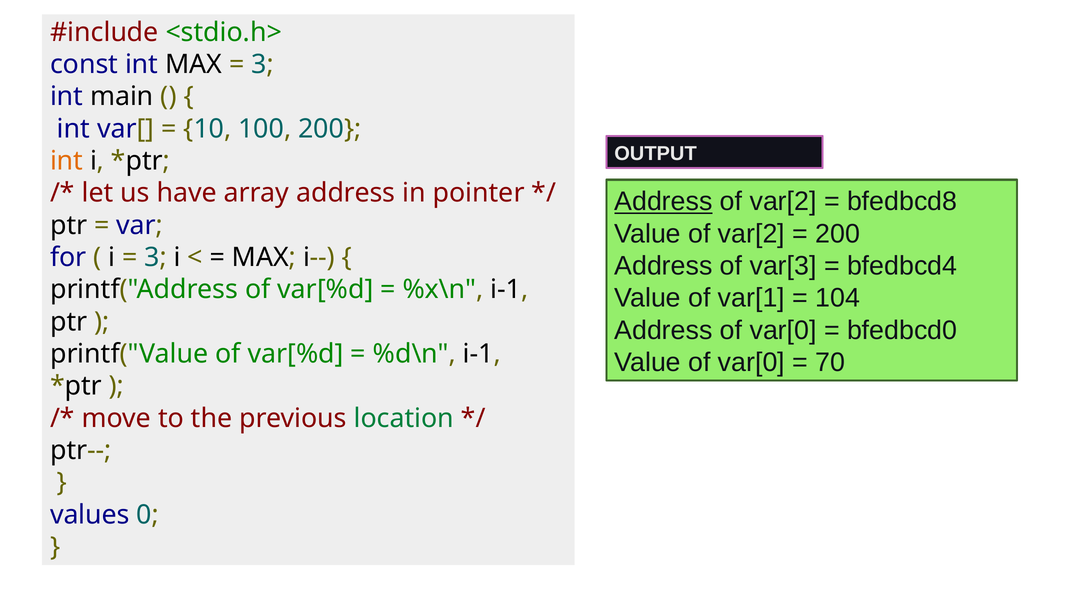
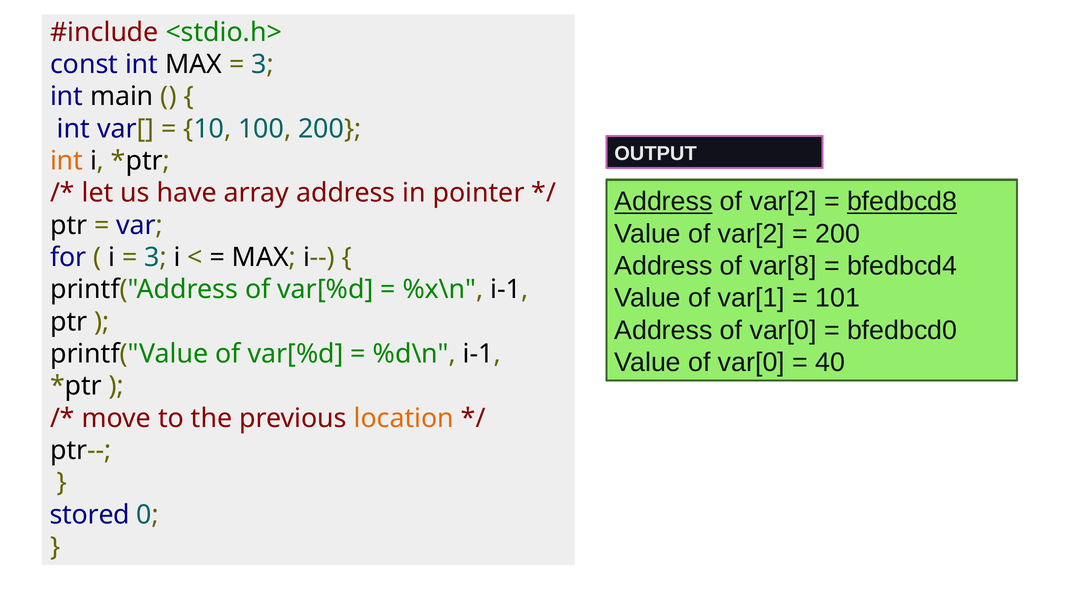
bfedbcd8 underline: none -> present
var[3: var[3 -> var[8
104: 104 -> 101
70: 70 -> 40
location colour: green -> orange
values: values -> stored
